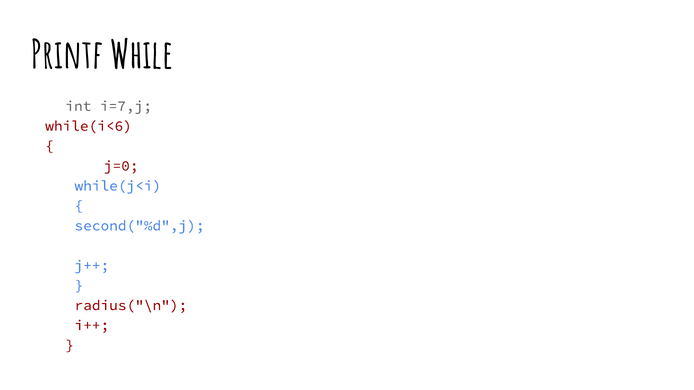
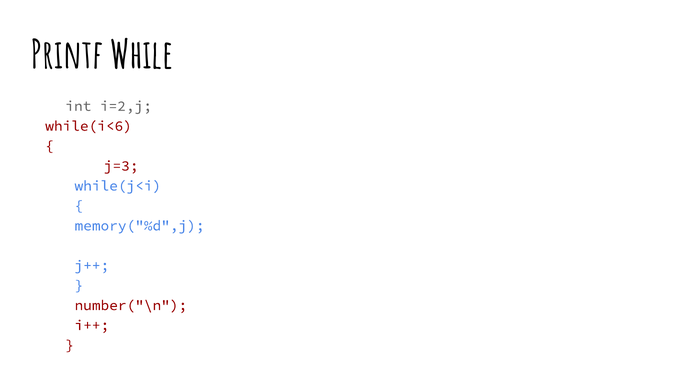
i=7,j: i=7,j -> i=2,j
j=0: j=0 -> j=3
second("%d",j: second("%d",j -> memory("%d",j
radius("\n: radius("\n -> number("\n
